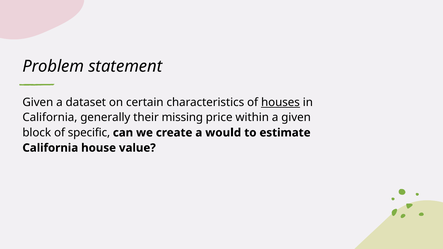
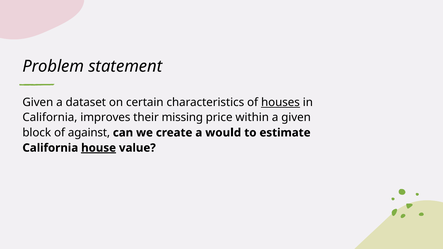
generally: generally -> improves
specific: specific -> against
house underline: none -> present
